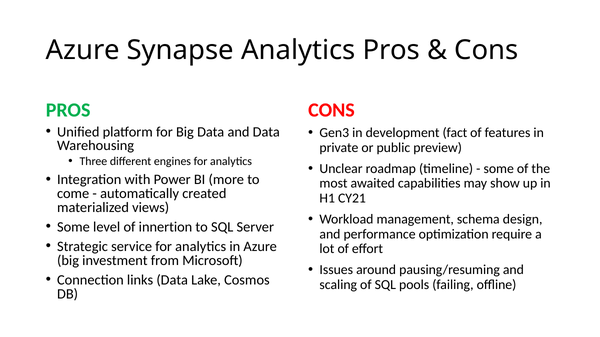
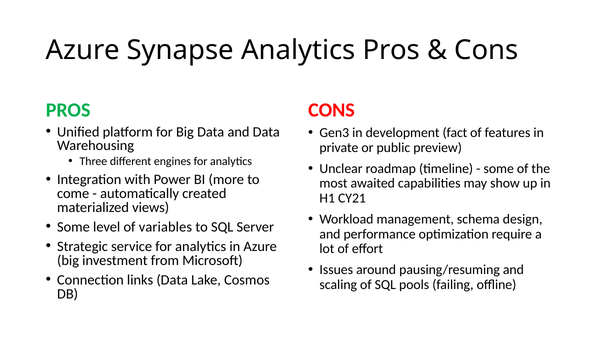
innertion: innertion -> variables
